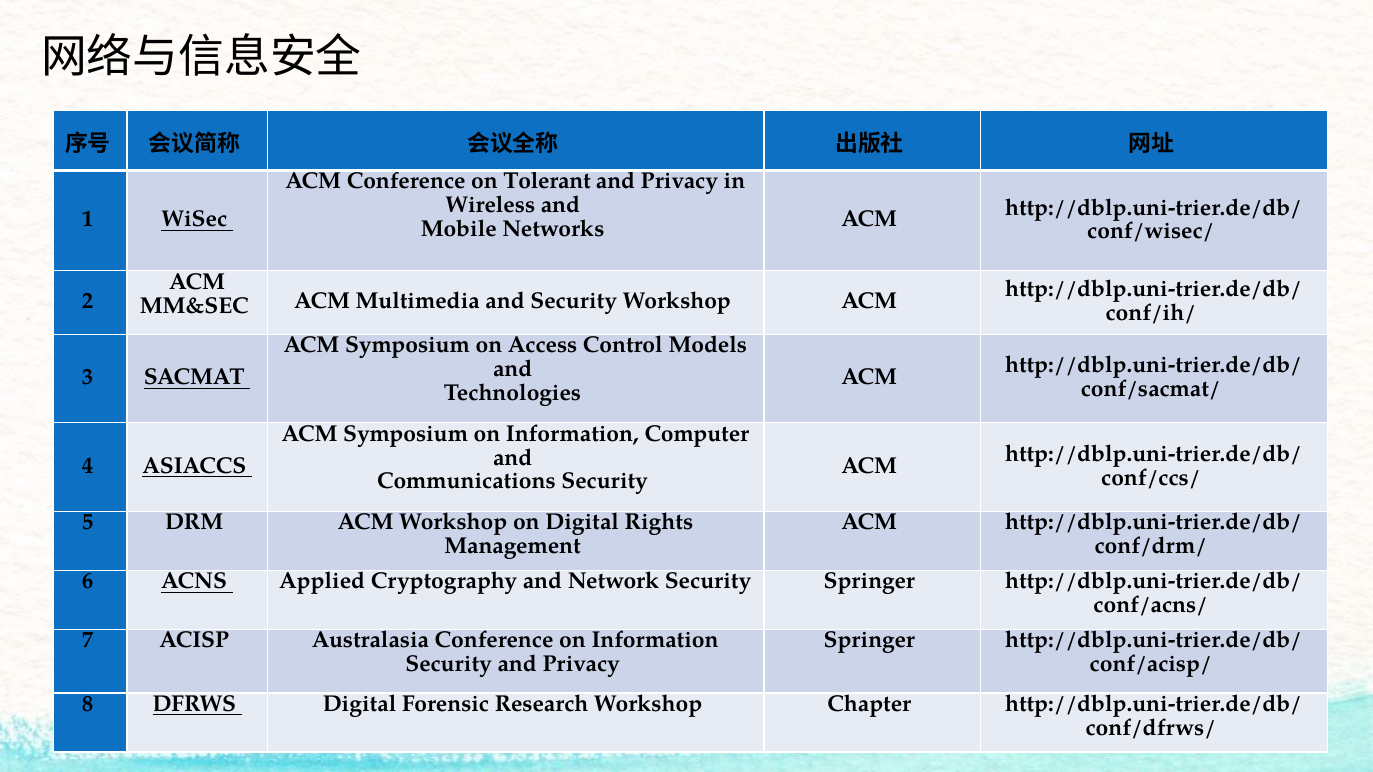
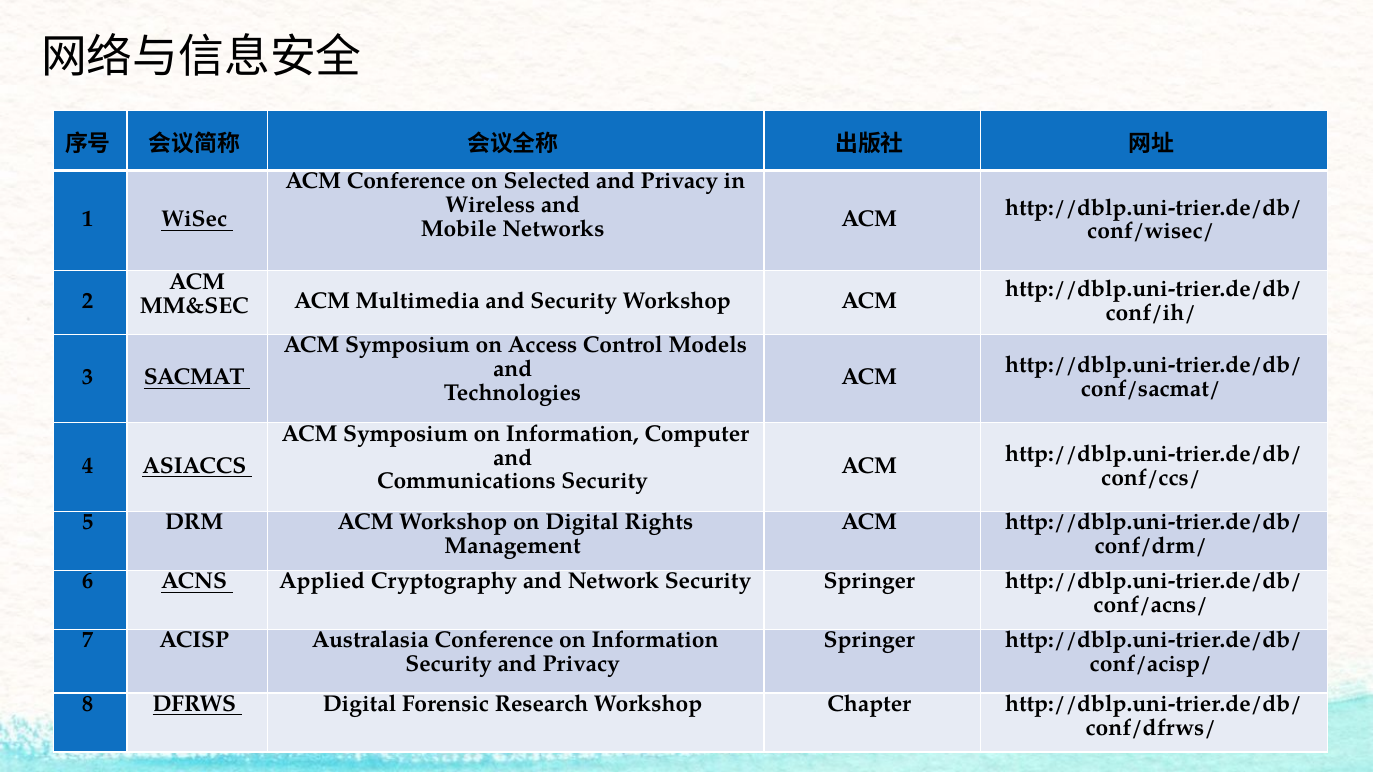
Tolerant: Tolerant -> Selected
